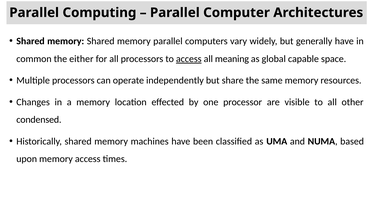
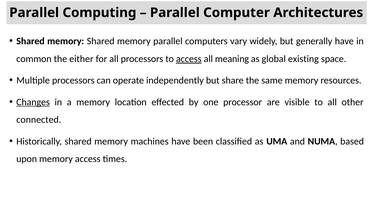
capable: capable -> existing
Changes underline: none -> present
condensed: condensed -> connected
